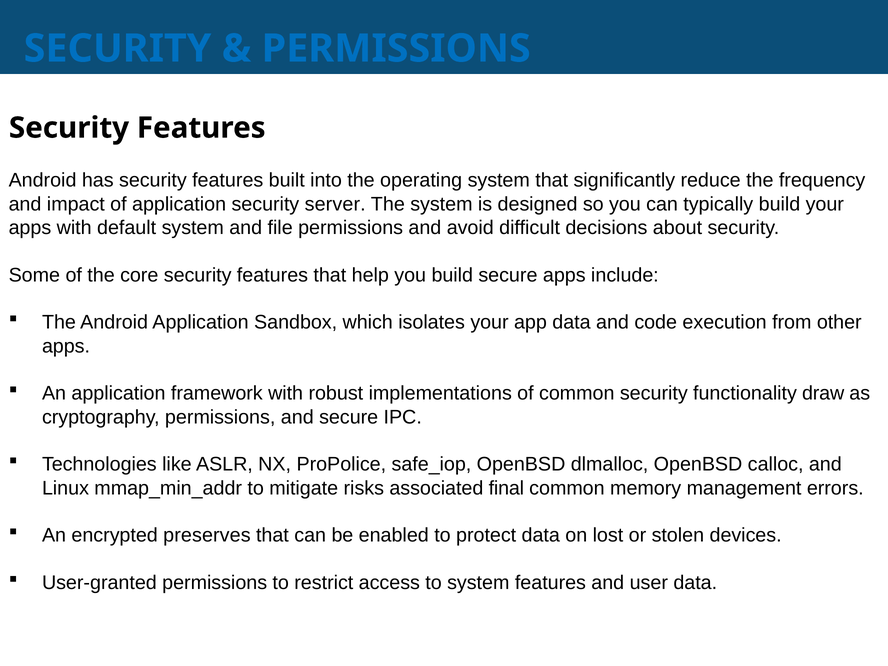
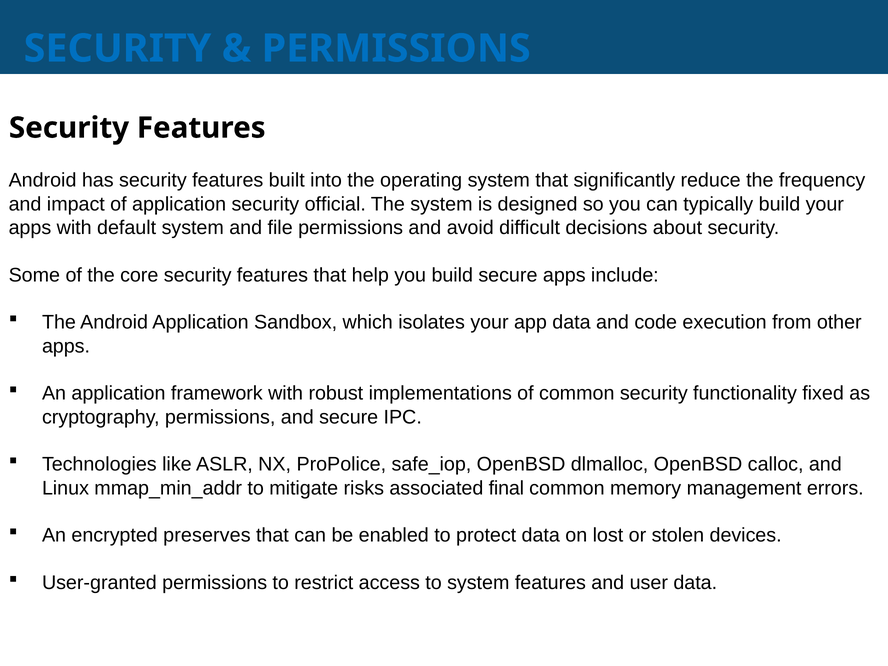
server: server -> official
draw: draw -> fixed
